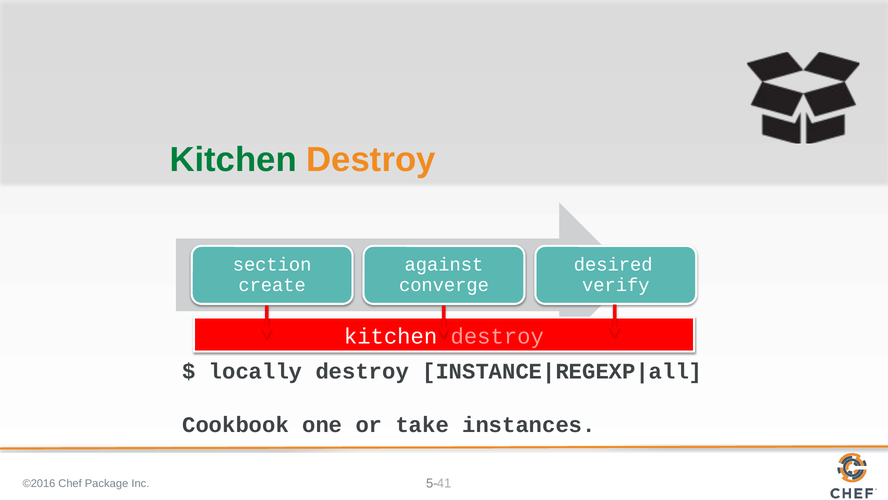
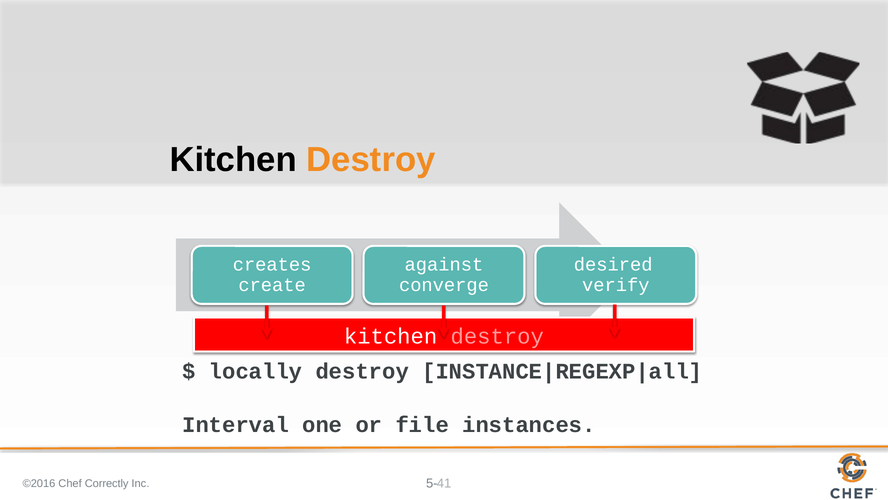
Kitchen at (233, 160) colour: green -> black
section: section -> creates
Cookbook: Cookbook -> Interval
take: take -> file
Package: Package -> Correctly
